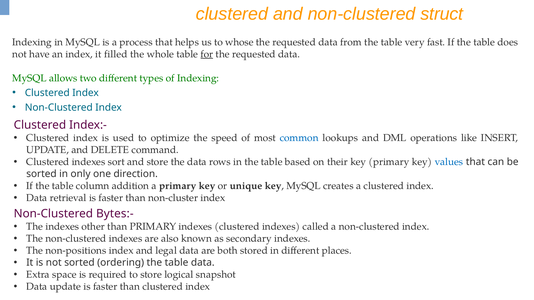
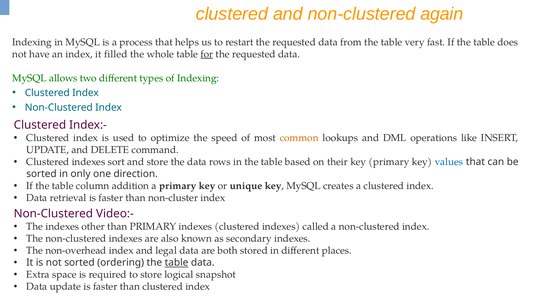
struct: struct -> again
whose: whose -> restart
common colour: blue -> orange
Bytes:-: Bytes:- -> Video:-
non-positions: non-positions -> non-overhead
table at (177, 263) underline: none -> present
